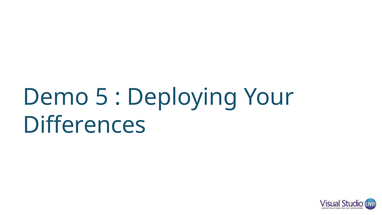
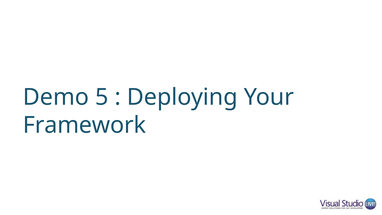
Differences: Differences -> Framework
